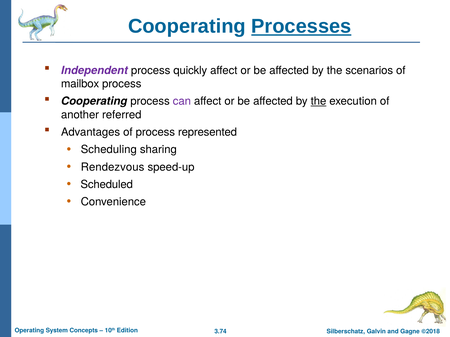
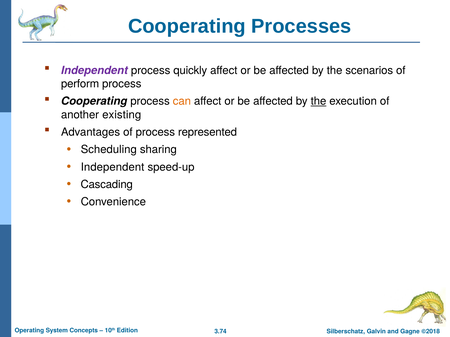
Processes underline: present -> none
mailbox: mailbox -> perform
can colour: purple -> orange
referred: referred -> existing
Rendezvous at (113, 167): Rendezvous -> Independent
Scheduled: Scheduled -> Cascading
